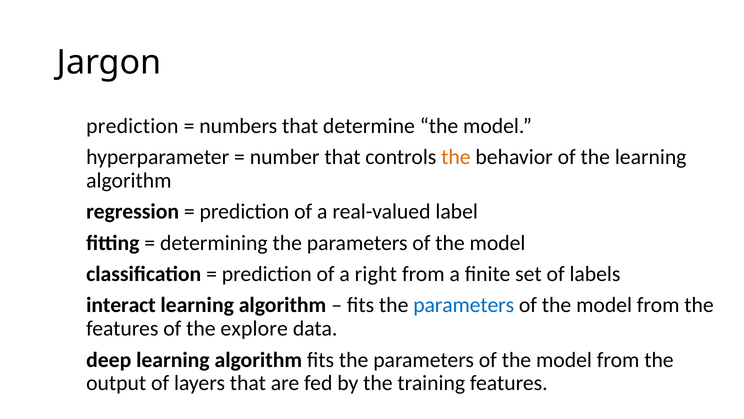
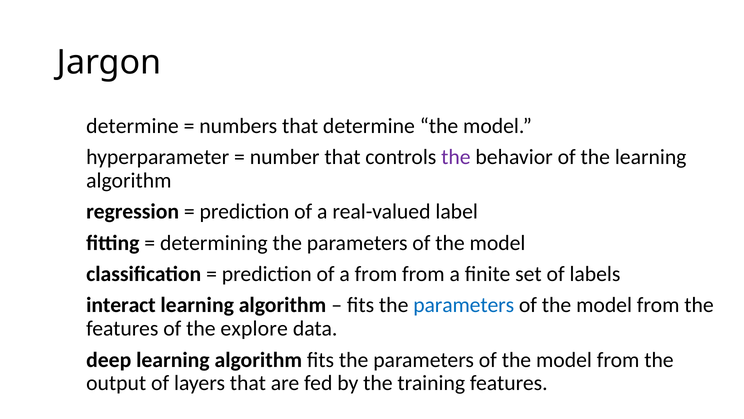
prediction at (132, 126): prediction -> determine
the at (456, 157) colour: orange -> purple
a right: right -> from
